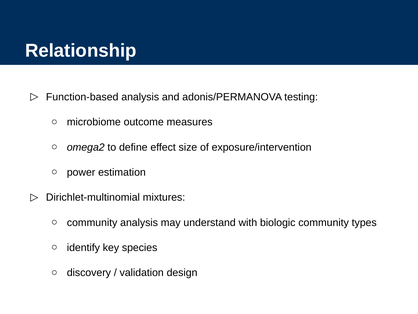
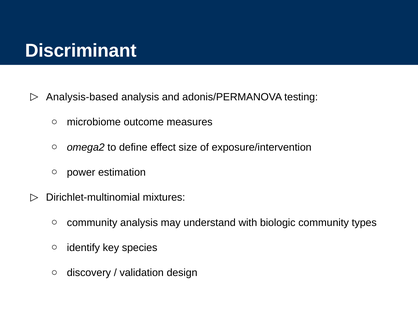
Relationship: Relationship -> Discriminant
Function-based: Function-based -> Analysis-based
